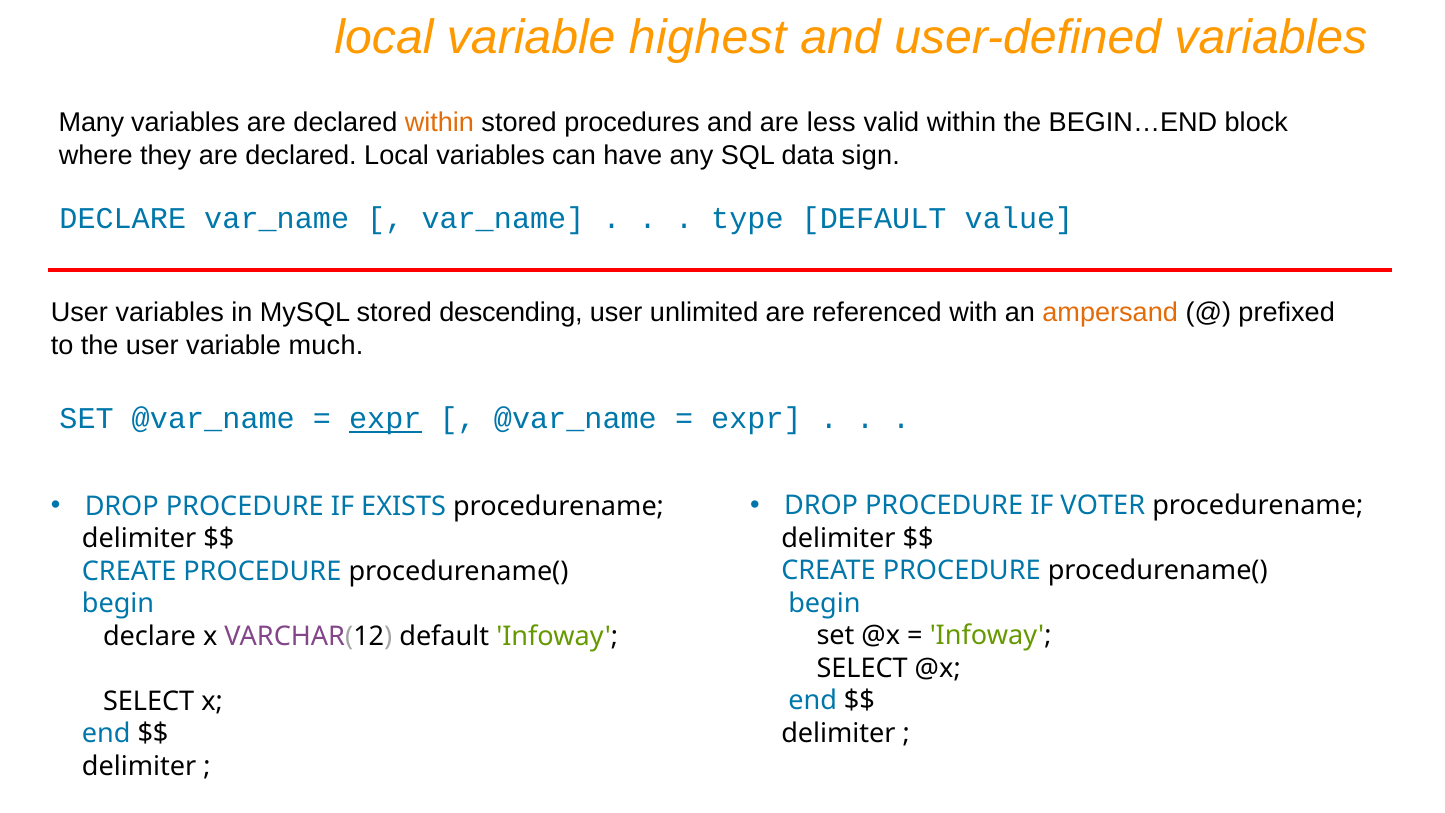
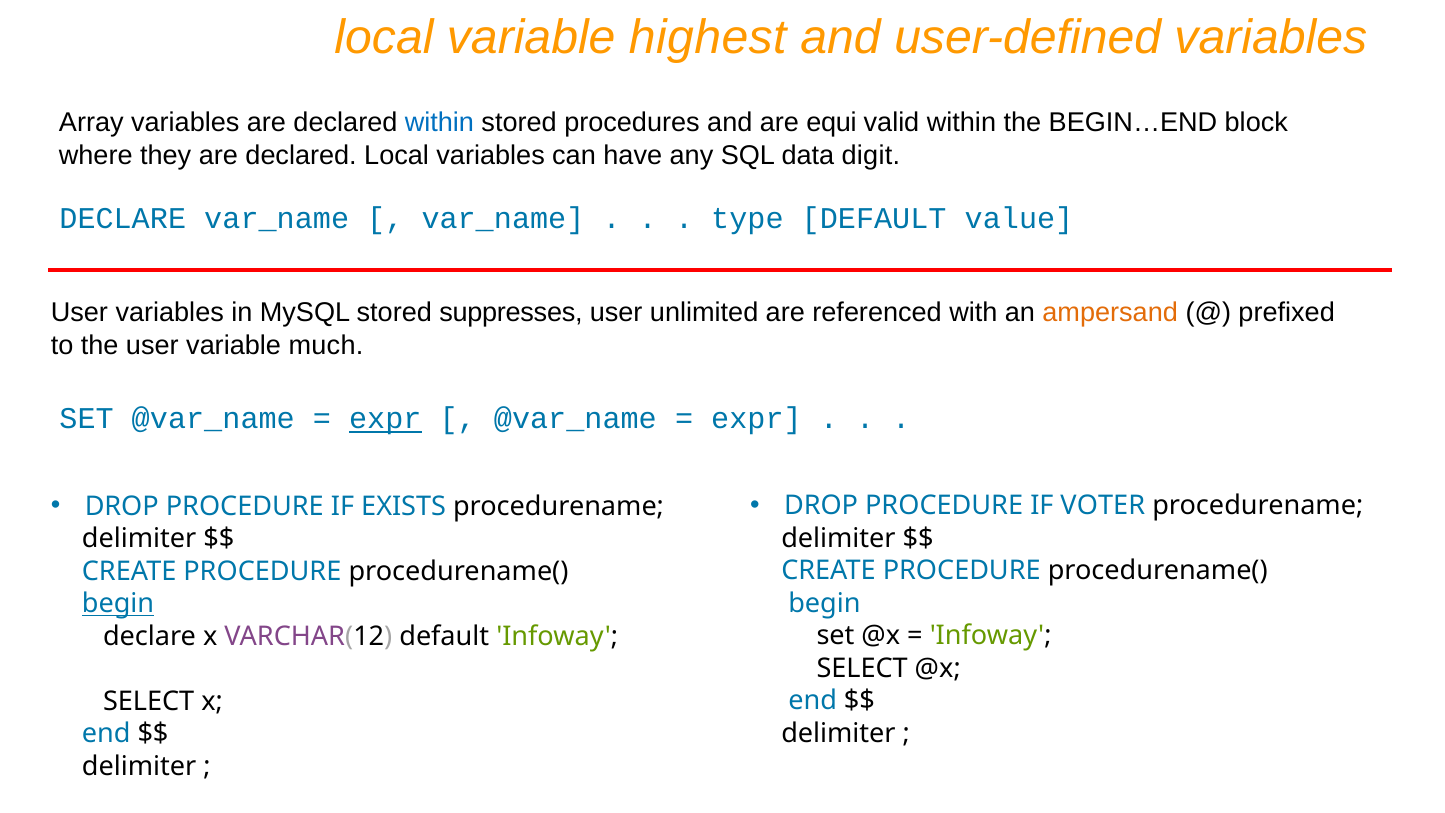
Many: Many -> Array
within at (439, 123) colour: orange -> blue
less: less -> equi
sign: sign -> digit
descending: descending -> suppresses
begin at (118, 604) underline: none -> present
